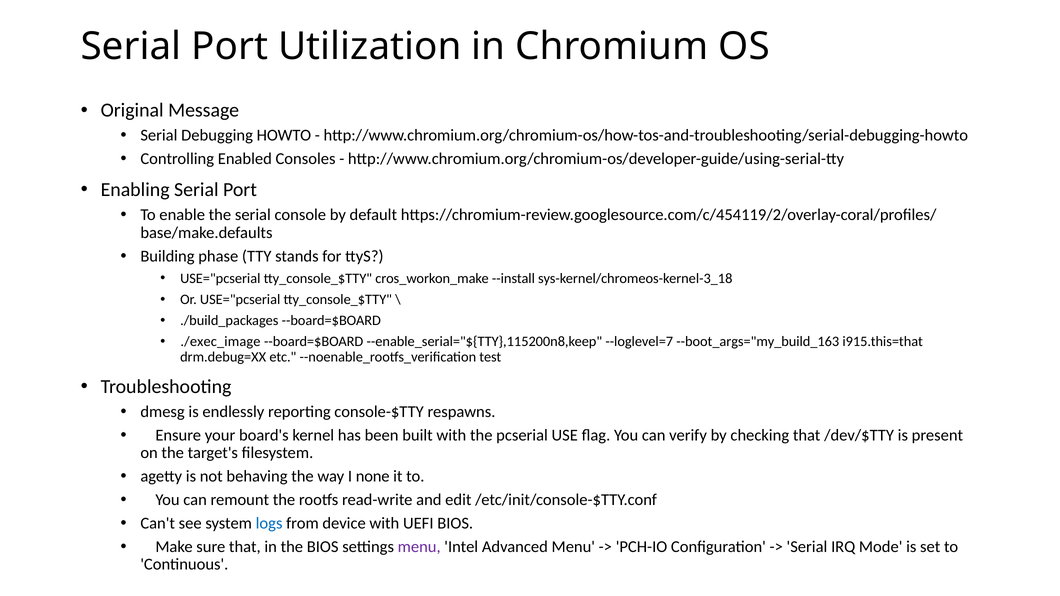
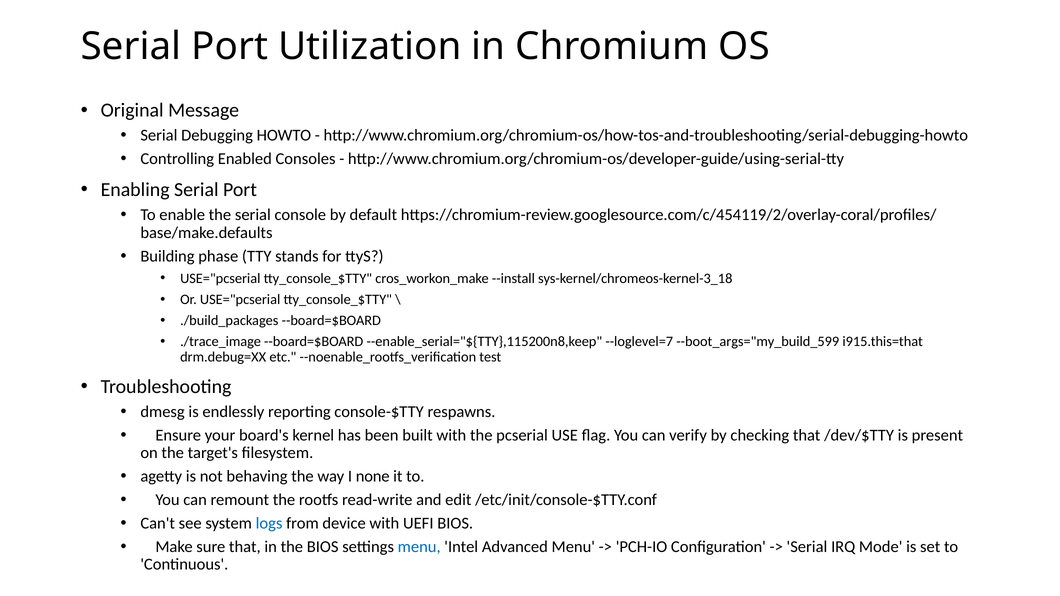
./exec_image: ./exec_image -> ./trace_image
--boot_args="my_build_163: --boot_args="my_build_163 -> --boot_args="my_build_599
menu at (419, 547) colour: purple -> blue
